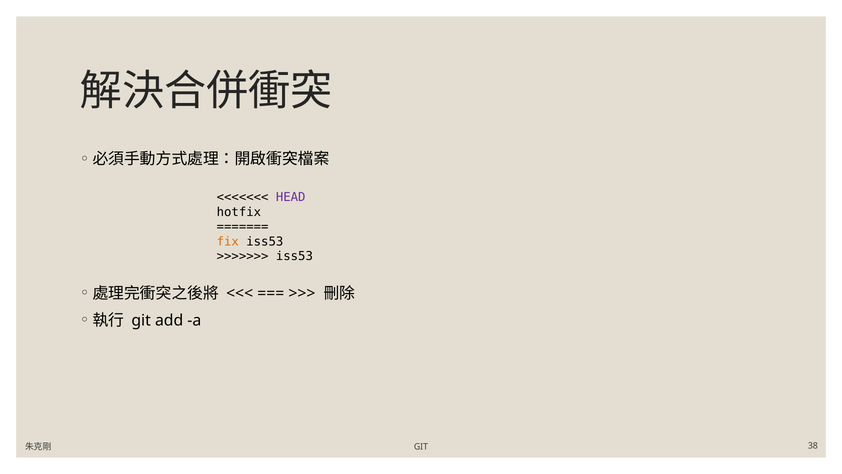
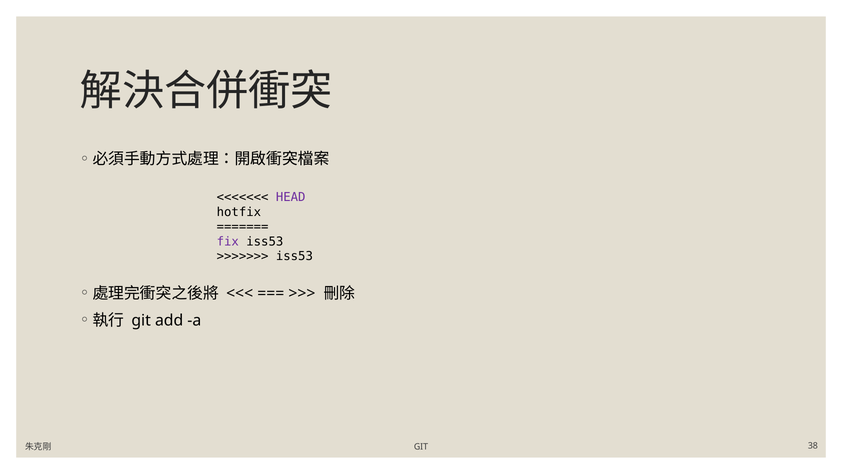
fix colour: orange -> purple
